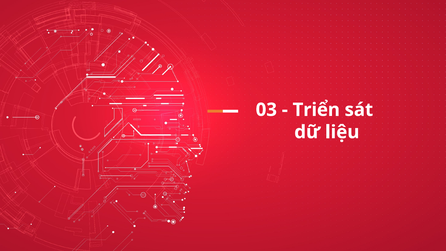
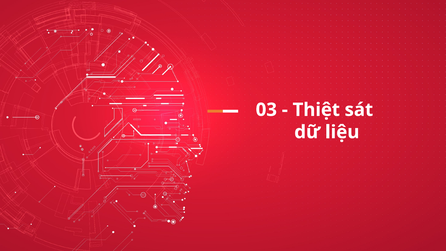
Triển: Triển -> Thiệt
